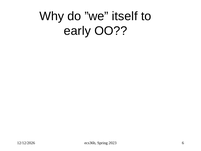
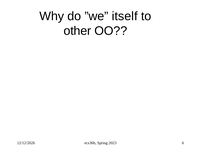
early: early -> other
